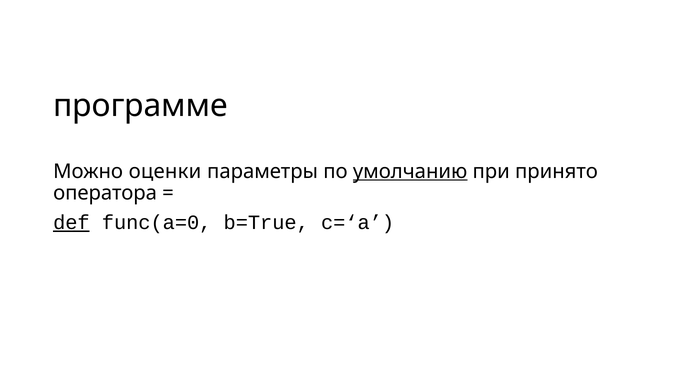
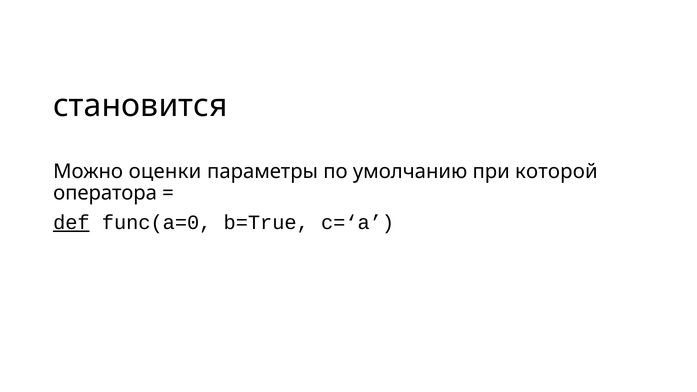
программе: программе -> становится
умолчанию underline: present -> none
принято: принято -> которой
